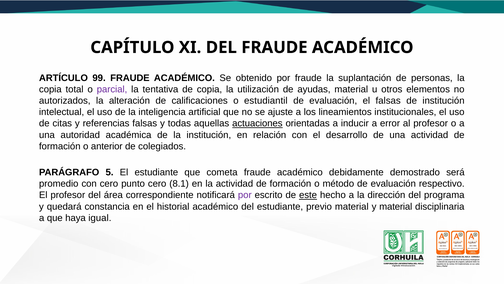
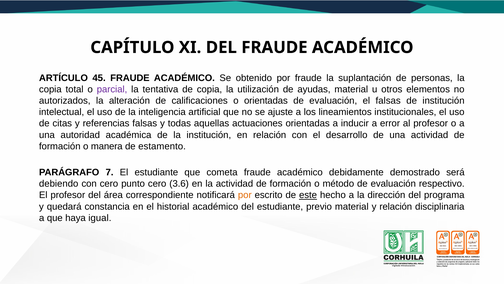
99: 99 -> 45
o estudiantil: estudiantil -> orientadas
actuaciones underline: present -> none
anterior: anterior -> manera
colegiados: colegiados -> estamento
5: 5 -> 7
promedio: promedio -> debiendo
8.1: 8.1 -> 3.6
por at (245, 195) colour: purple -> orange
y material: material -> relación
